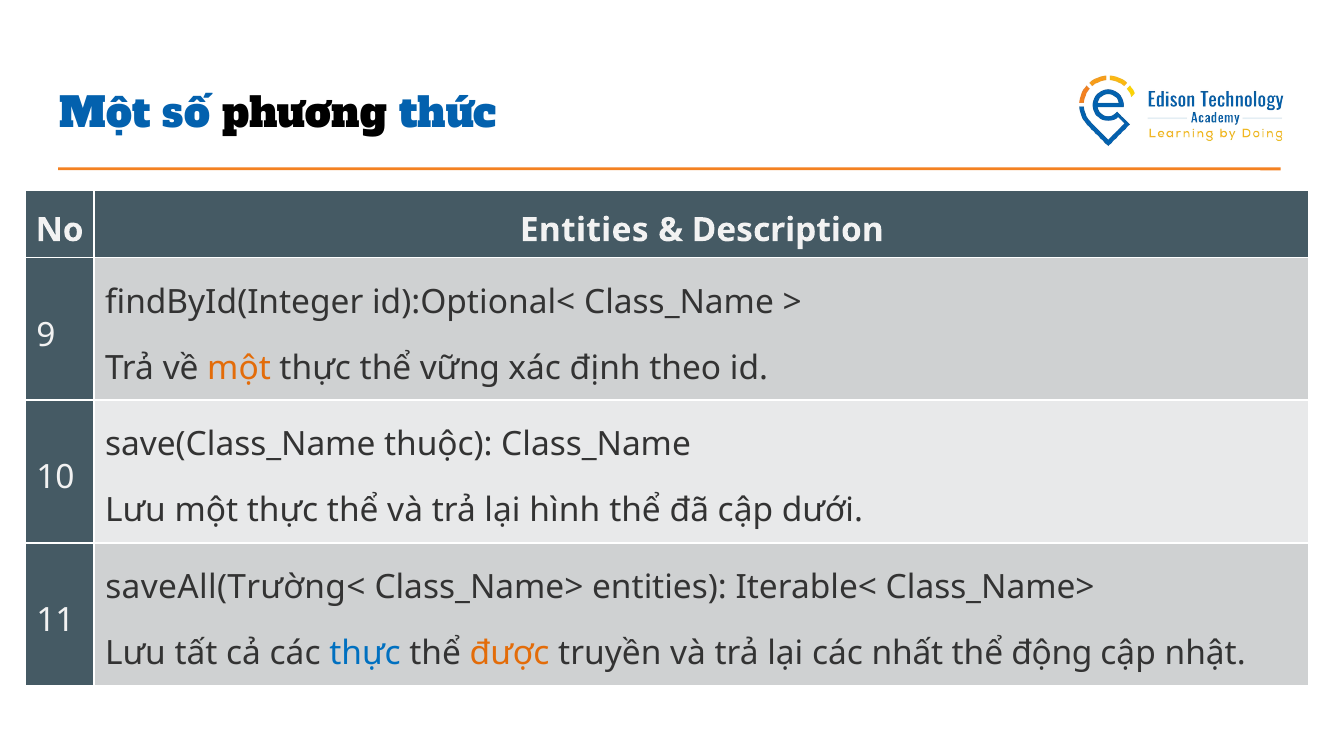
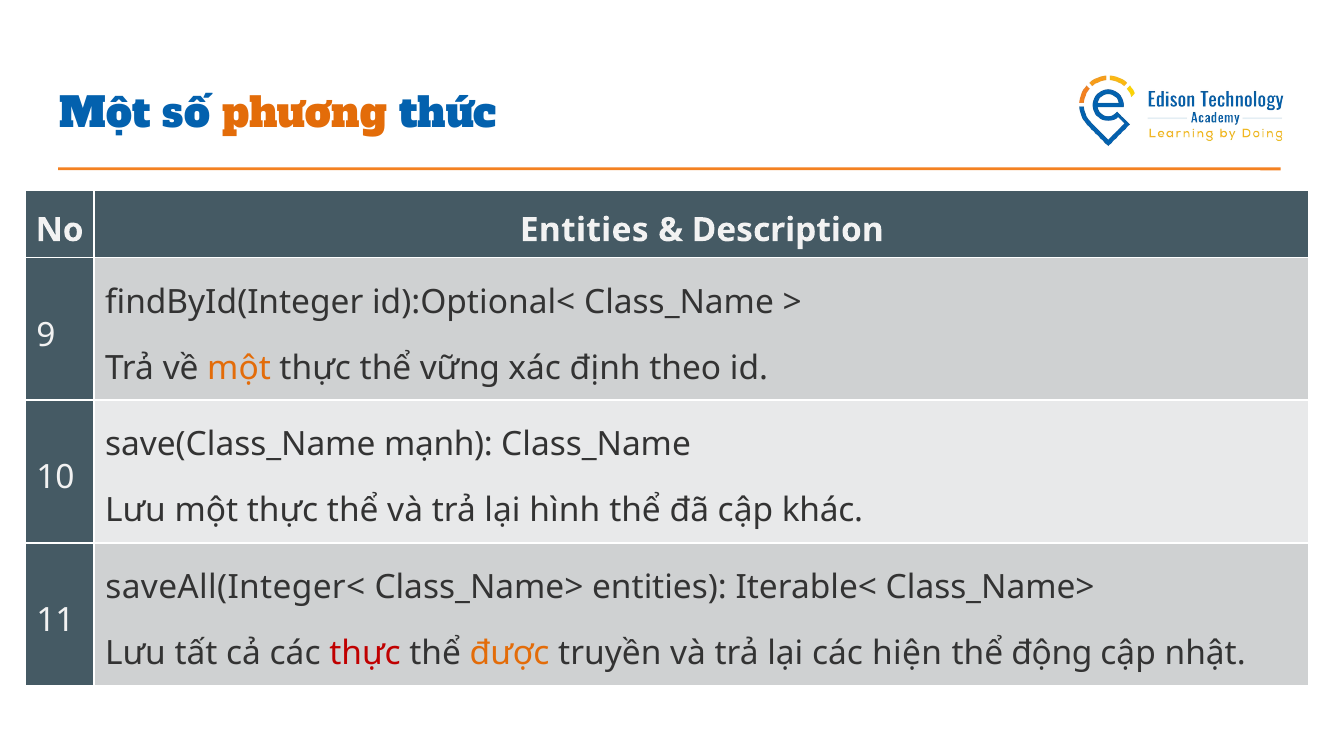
phương colour: black -> orange
thuộc: thuộc -> mạnh
dưới: dưới -> khác
saveAll(Trường<: saveAll(Trường< -> saveAll(Integer<
thực at (365, 654) colour: blue -> red
nhất: nhất -> hiện
